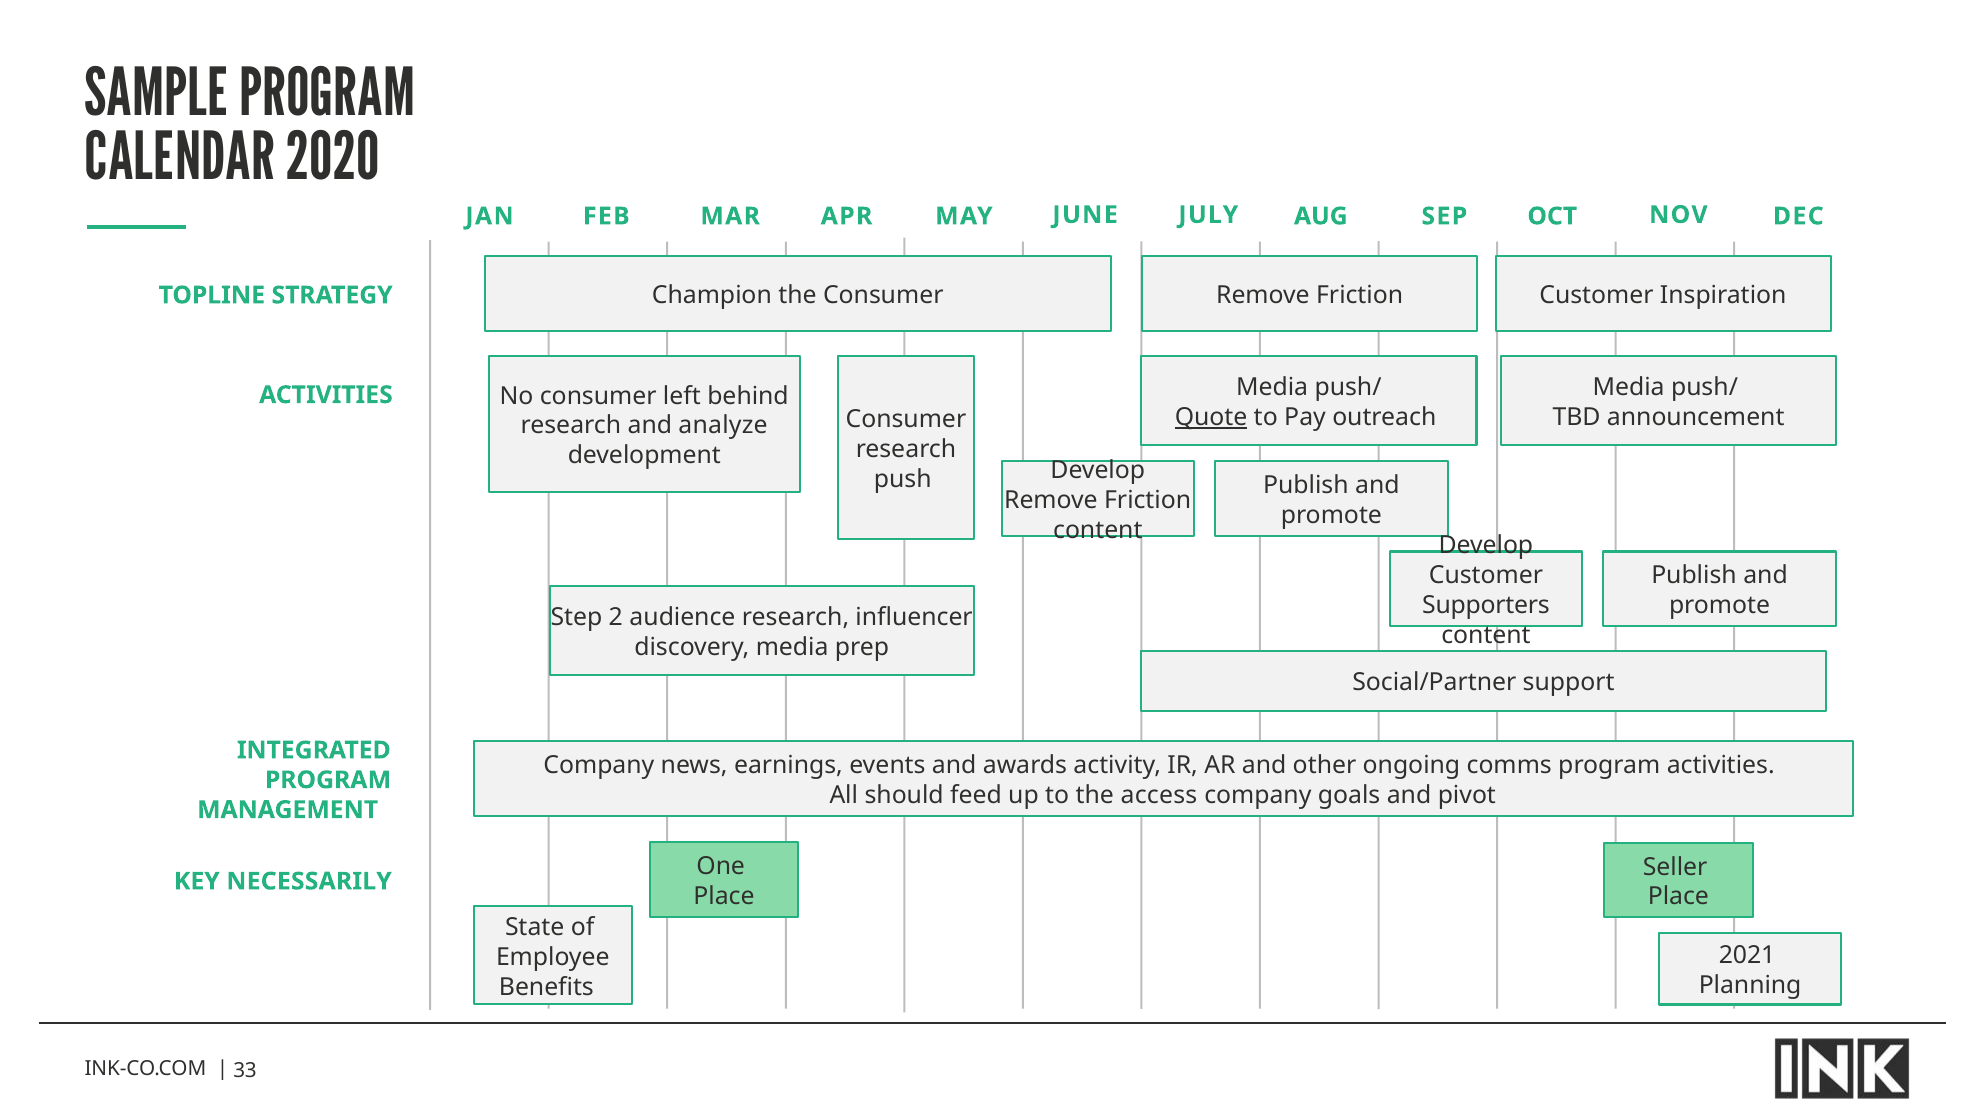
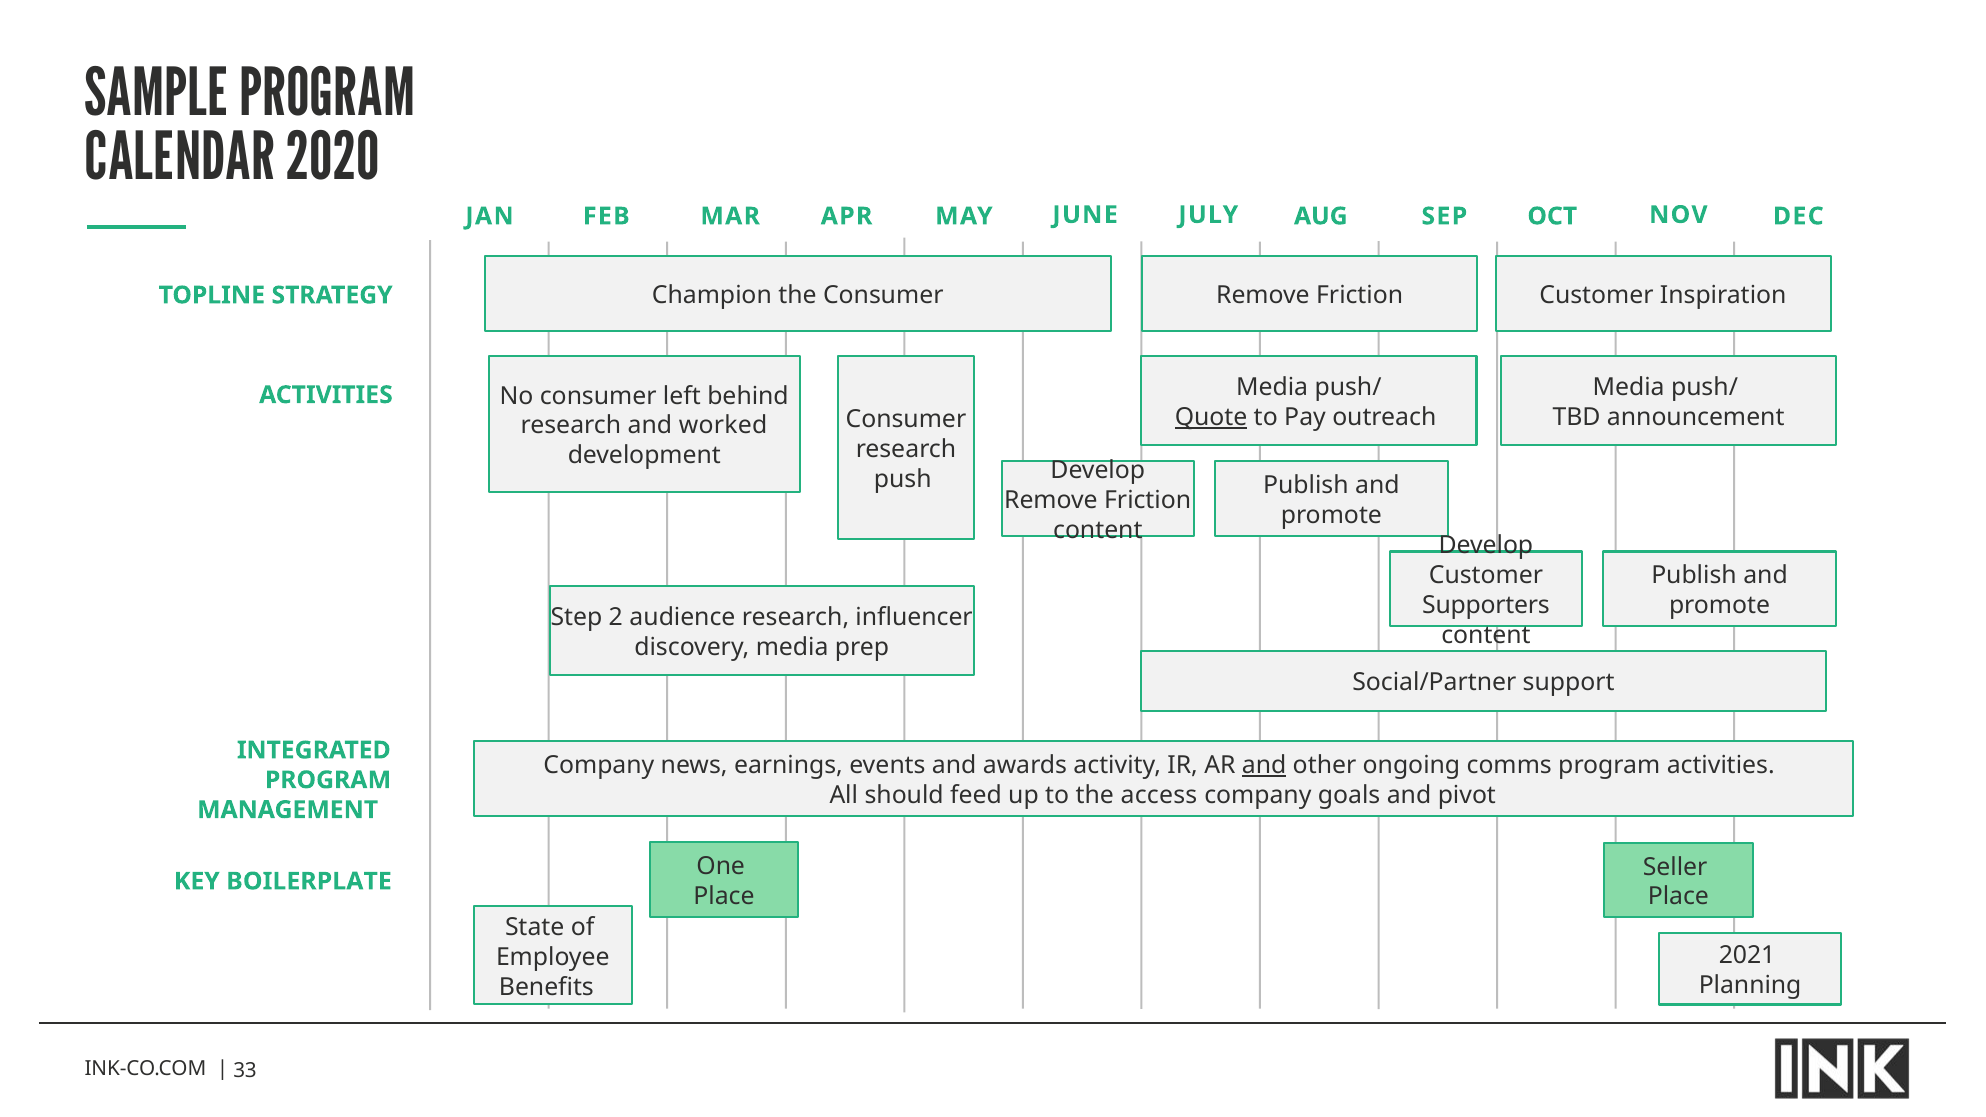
analyze: analyze -> worked
and at (1264, 765) underline: none -> present
NECESSARILY: NECESSARILY -> BOILERPLATE
